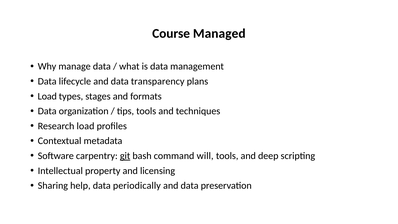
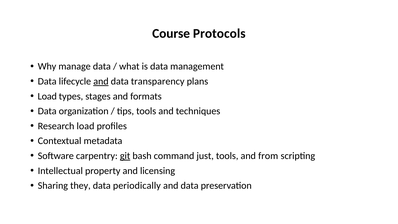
Managed: Managed -> Protocols
and at (101, 81) underline: none -> present
will: will -> just
deep: deep -> from
help: help -> they
